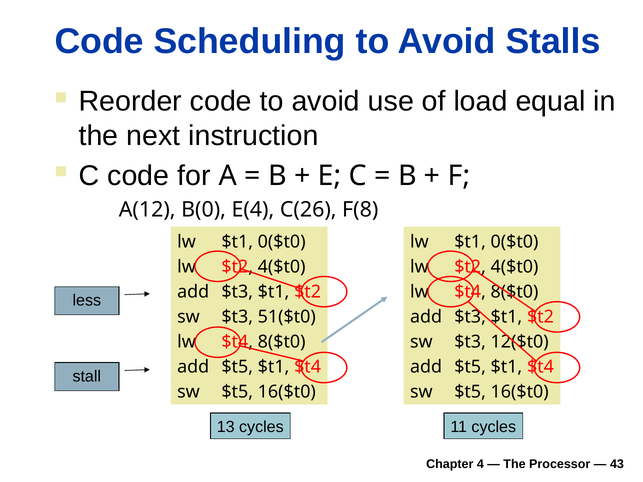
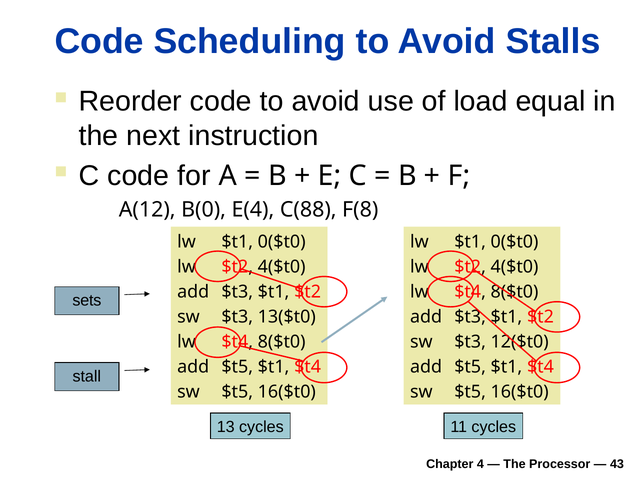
C(26: C(26 -> C(88
less: less -> sets
51($t0: 51($t0 -> 13($t0
